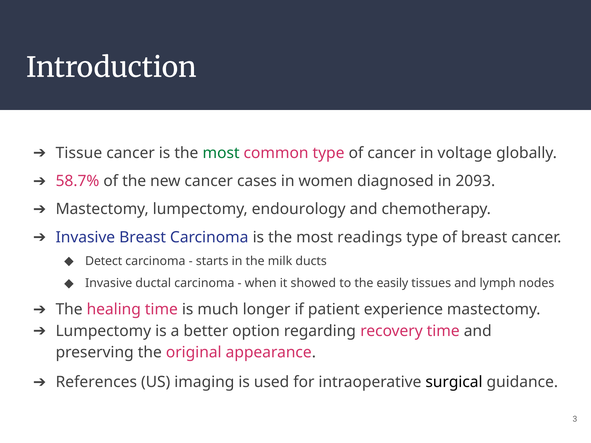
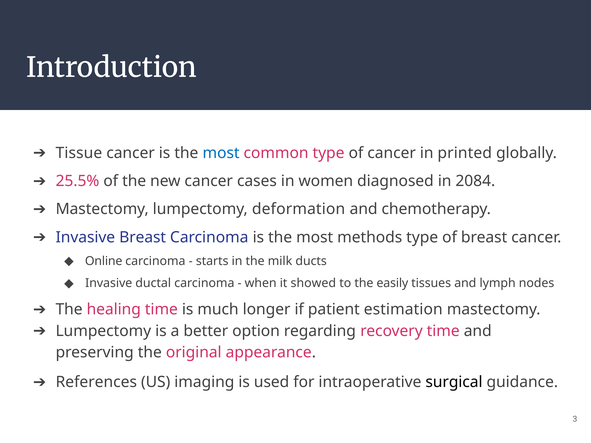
most at (221, 153) colour: green -> blue
voltage: voltage -> printed
58.7%: 58.7% -> 25.5%
2093: 2093 -> 2084
endourology: endourology -> deformation
readings: readings -> methods
Detect: Detect -> Online
experience: experience -> estimation
